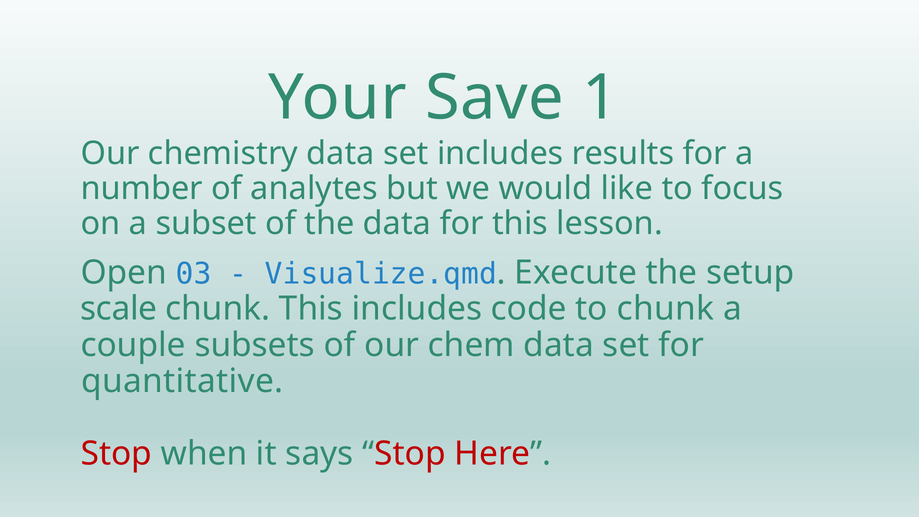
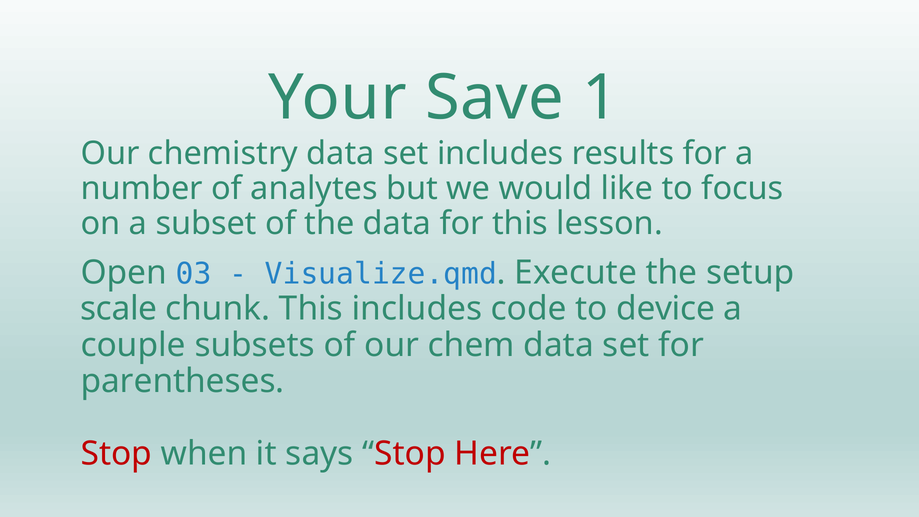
to chunk: chunk -> device
quantitative: quantitative -> parentheses
